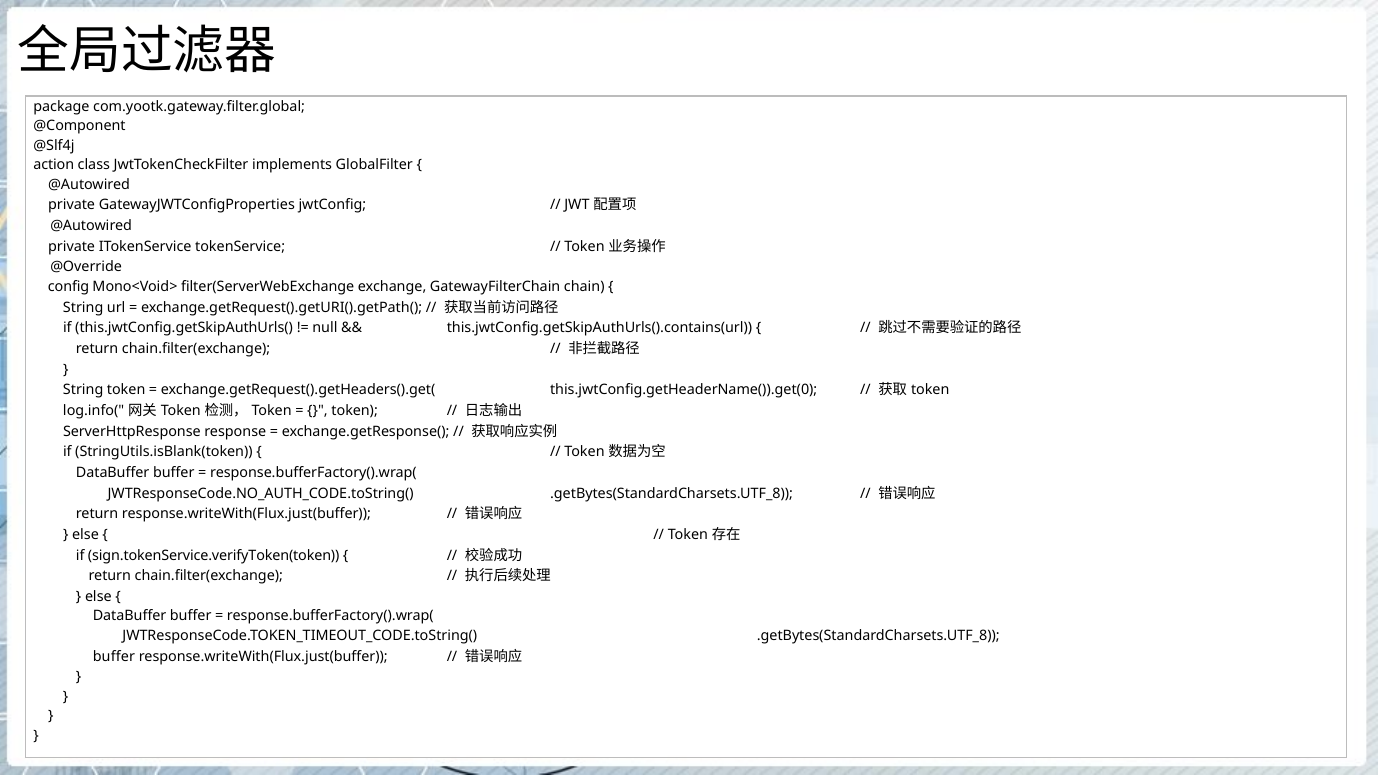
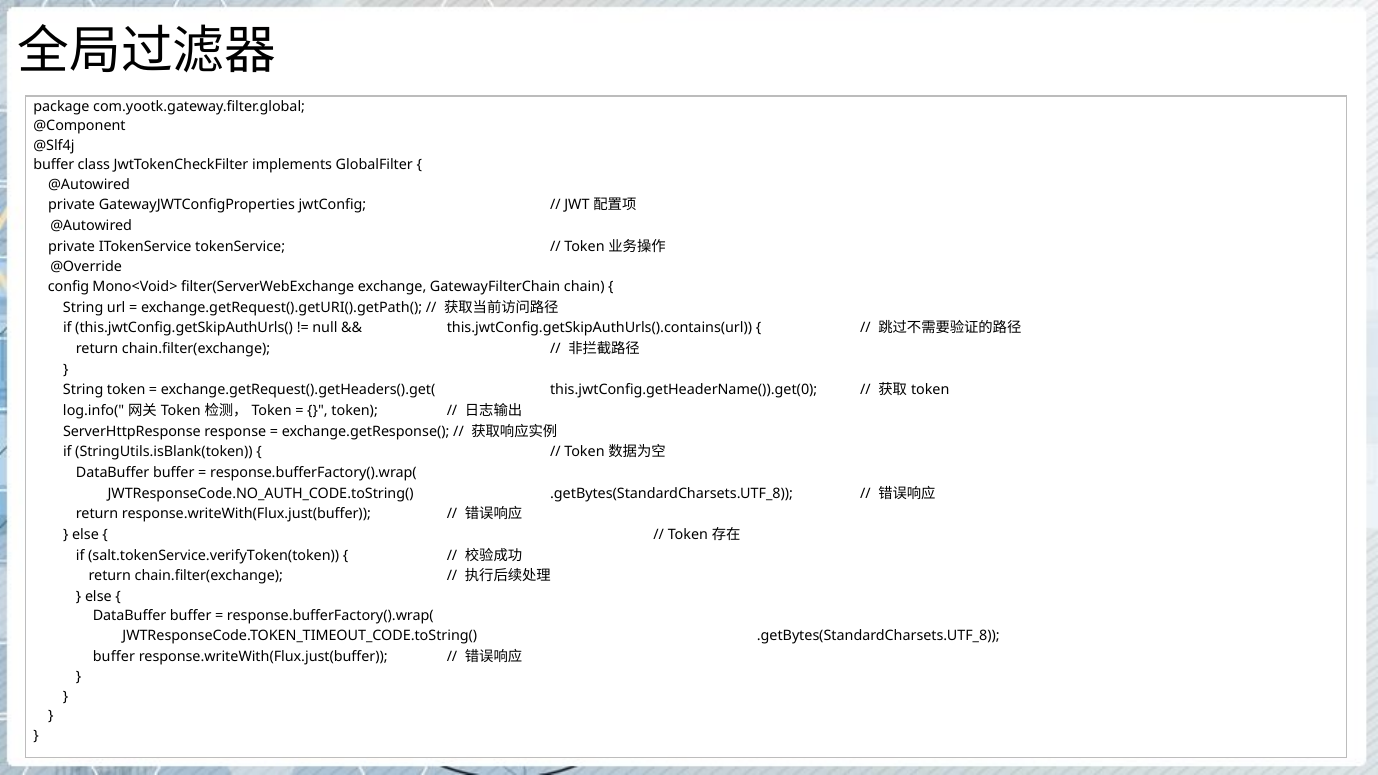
action at (54, 165): action -> buffer
sign.tokenService.verifyToken(token: sign.tokenService.verifyToken(token -> salt.tokenService.verifyToken(token
